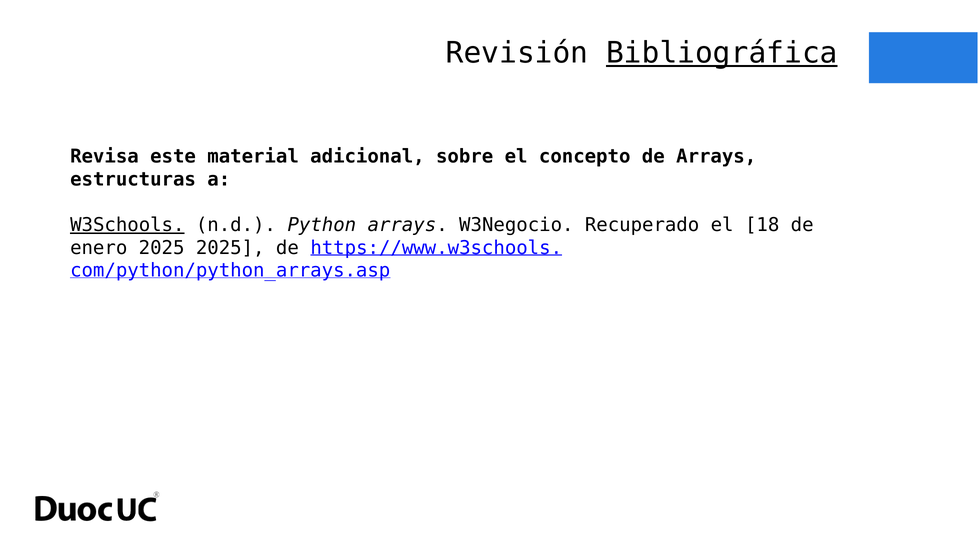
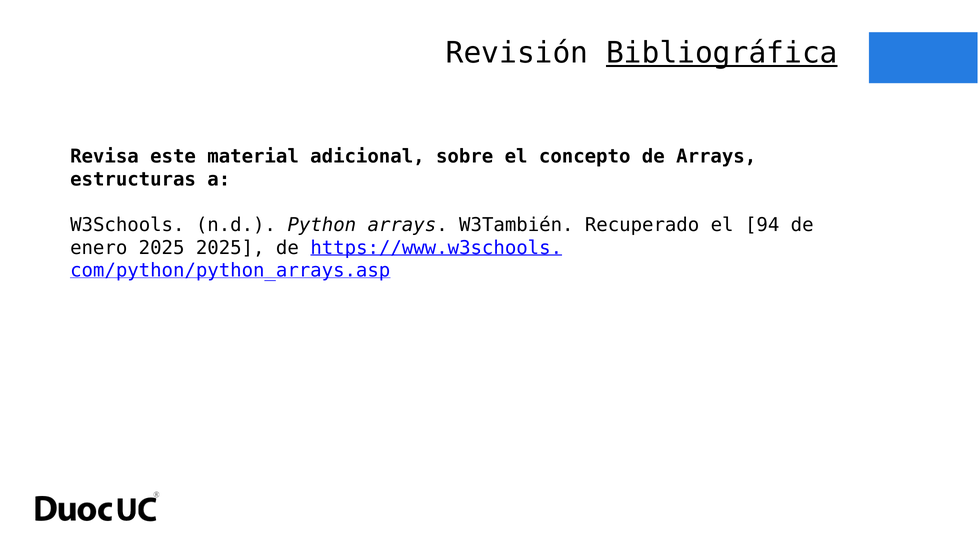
W3Schools underline: present -> none
W3Negocio: W3Negocio -> W3También
18: 18 -> 94
